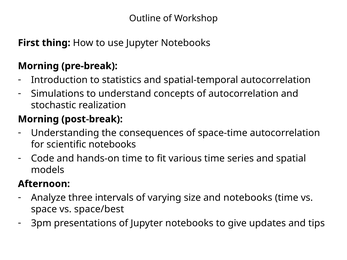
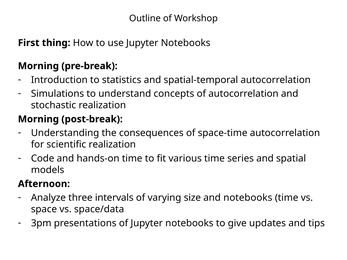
scientific notebooks: notebooks -> realization
space/best: space/best -> space/data
